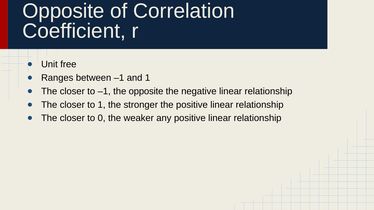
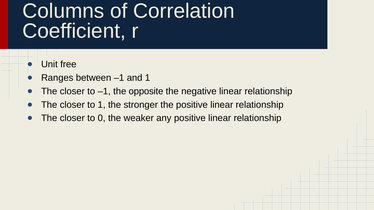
Opposite at (63, 11): Opposite -> Columns
